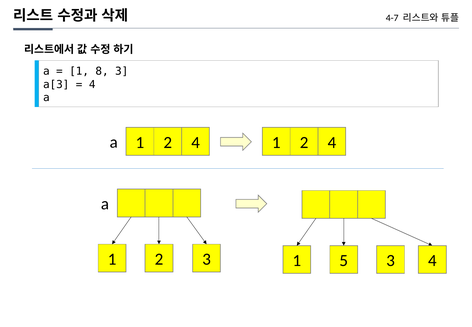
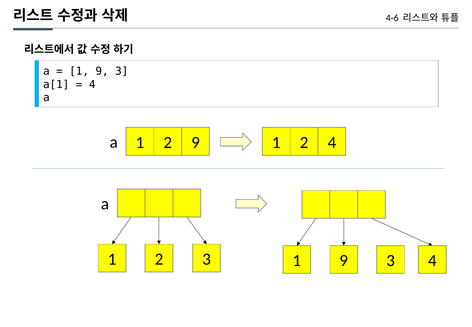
4-7: 4-7 -> 4-6
8 at (102, 71): 8 -> 9
a[3: a[3 -> a[1
4 at (196, 142): 4 -> 9
3 1 5: 5 -> 9
